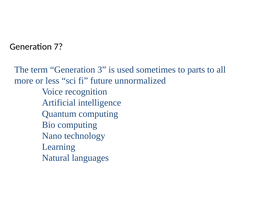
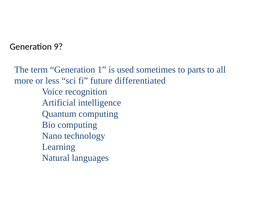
7: 7 -> 9
3: 3 -> 1
unnormalized: unnormalized -> differentiated
